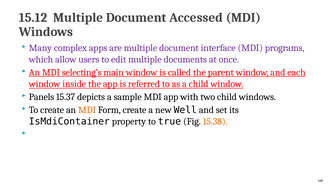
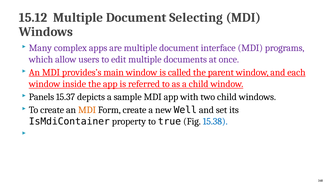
Accessed: Accessed -> Selecting
selecting’s: selecting’s -> provides’s
15.38 colour: orange -> blue
